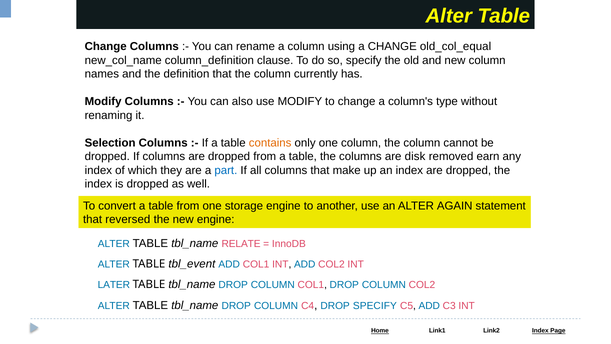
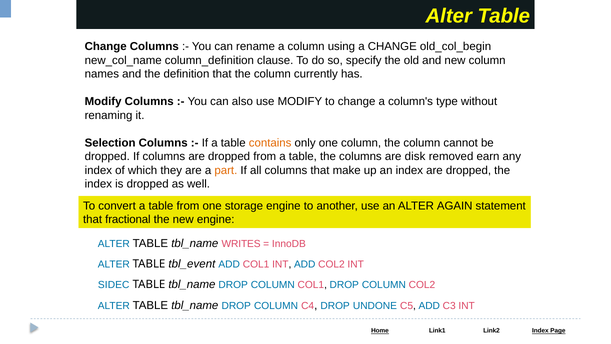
old_col_equal: old_col_equal -> old_col_begin
part colour: blue -> orange
reversed: reversed -> fractional
RELATE: RELATE -> WRITES
LATER: LATER -> SIDEC
DROP SPECIFY: SPECIFY -> UNDONE
